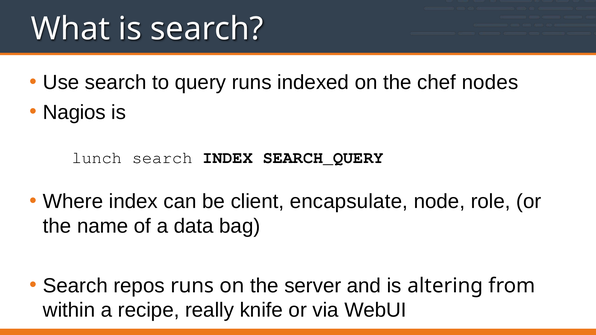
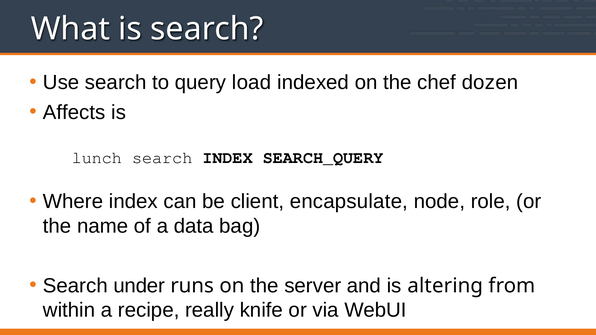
query runs: runs -> load
nodes: nodes -> dozen
Nagios: Nagios -> Affects
repos: repos -> under
